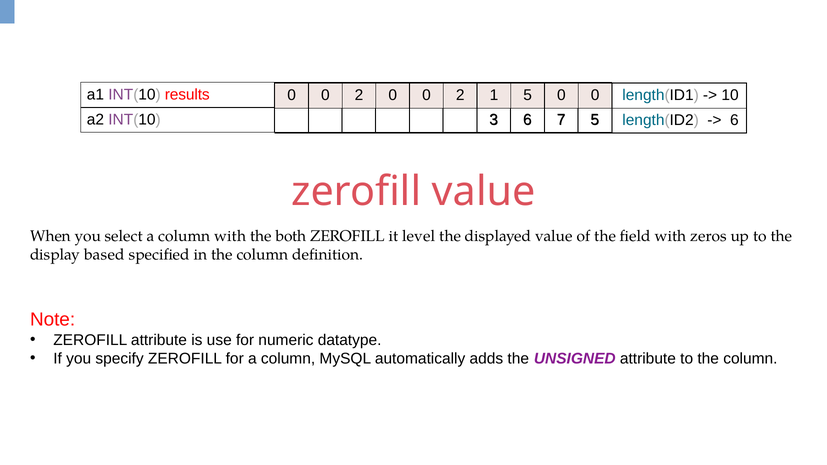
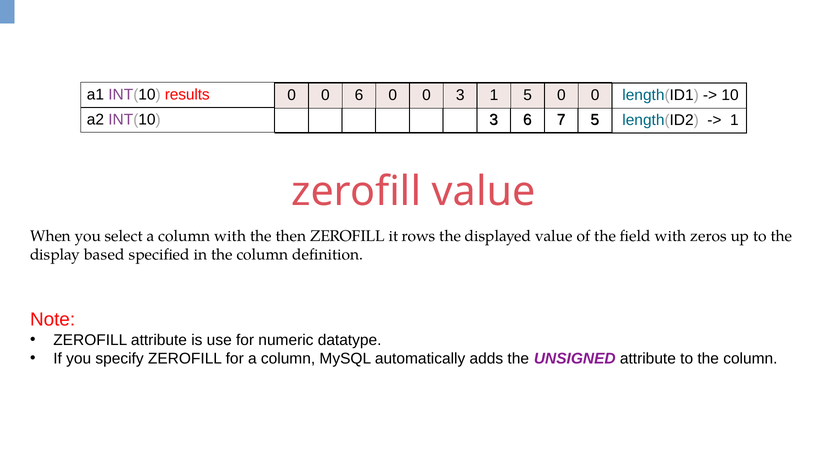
2 at (359, 95): 2 -> 6
2 at (460, 95): 2 -> 3
6 at (734, 120): 6 -> 1
both: both -> then
level: level -> rows
